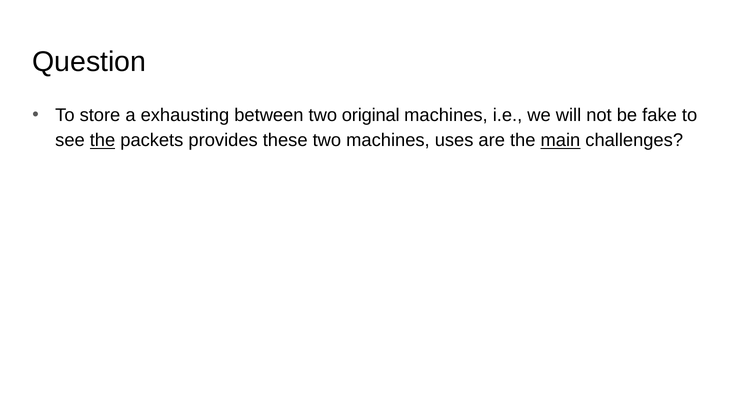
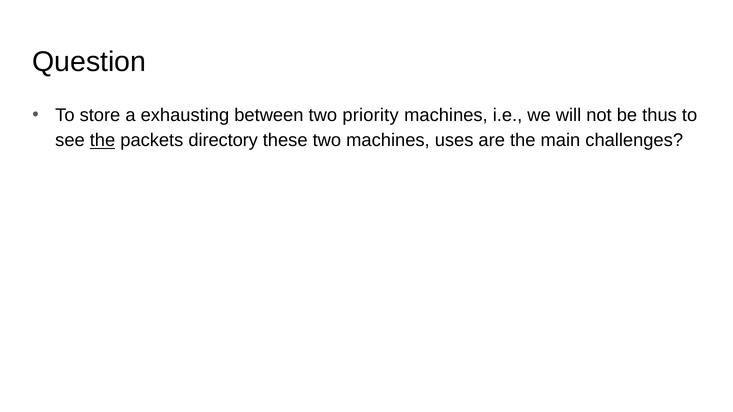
original: original -> priority
fake: fake -> thus
provides: provides -> directory
main underline: present -> none
